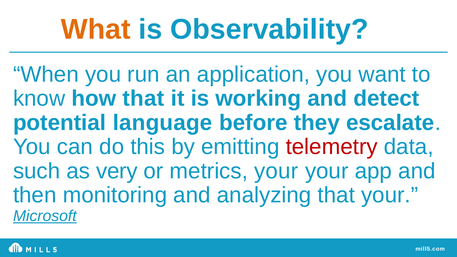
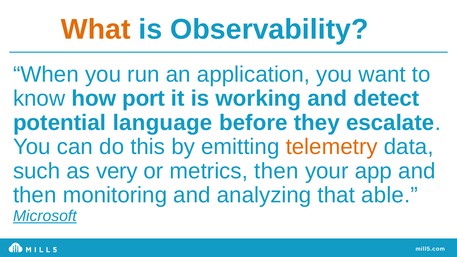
how that: that -> port
telemetry colour: red -> orange
metrics your: your -> then
that your: your -> able
